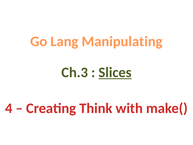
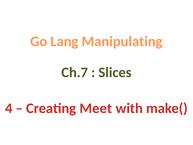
Ch.3: Ch.3 -> Ch.7
Slices underline: present -> none
Think: Think -> Meet
